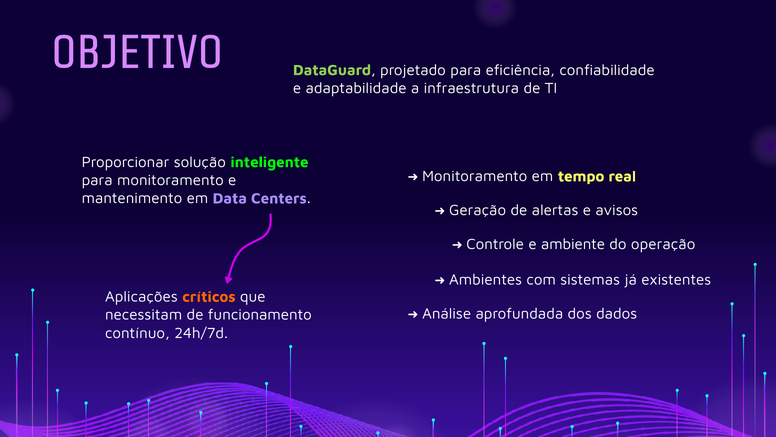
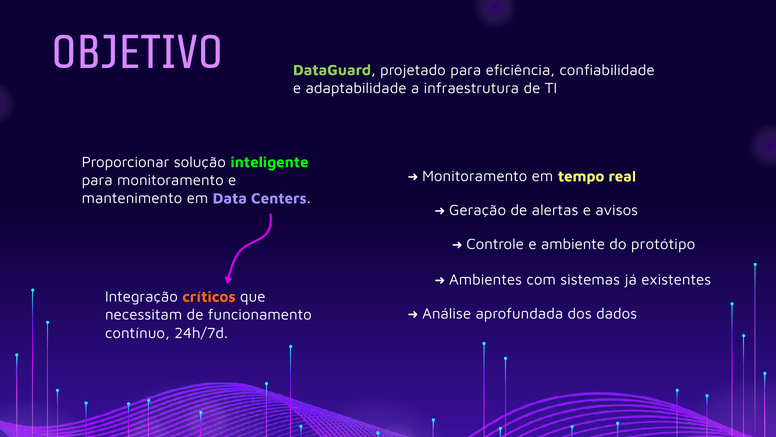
operação: operação -> protótipo
Aplicações: Aplicações -> Integração
